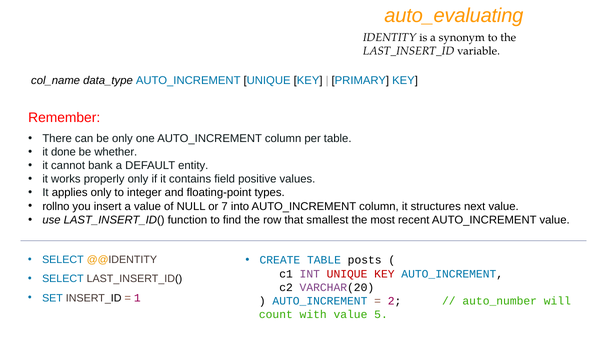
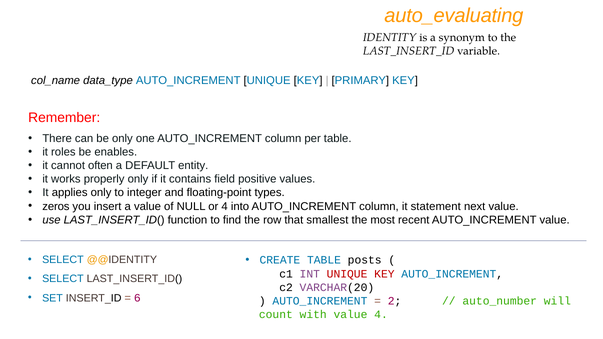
done: done -> roles
whether: whether -> enables
bank: bank -> often
rollno: rollno -> zeros
or 7: 7 -> 4
structures: structures -> statement
1: 1 -> 6
value 5: 5 -> 4
